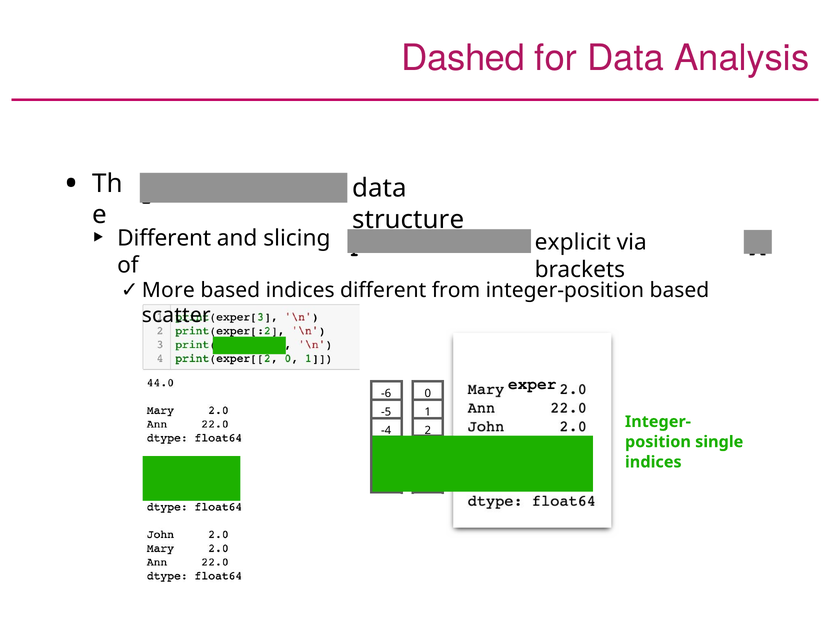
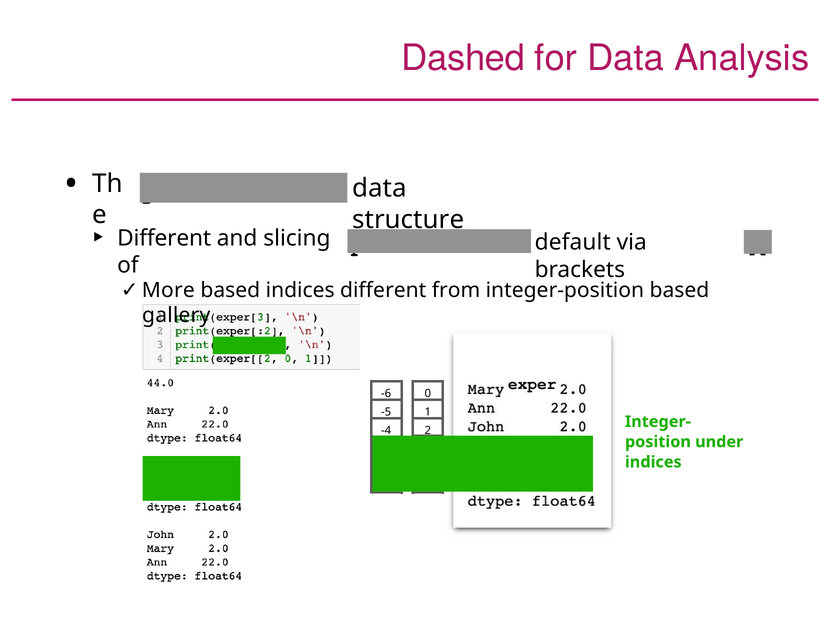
explicit: explicit -> default
scatter: scatter -> gallery
single: single -> under
